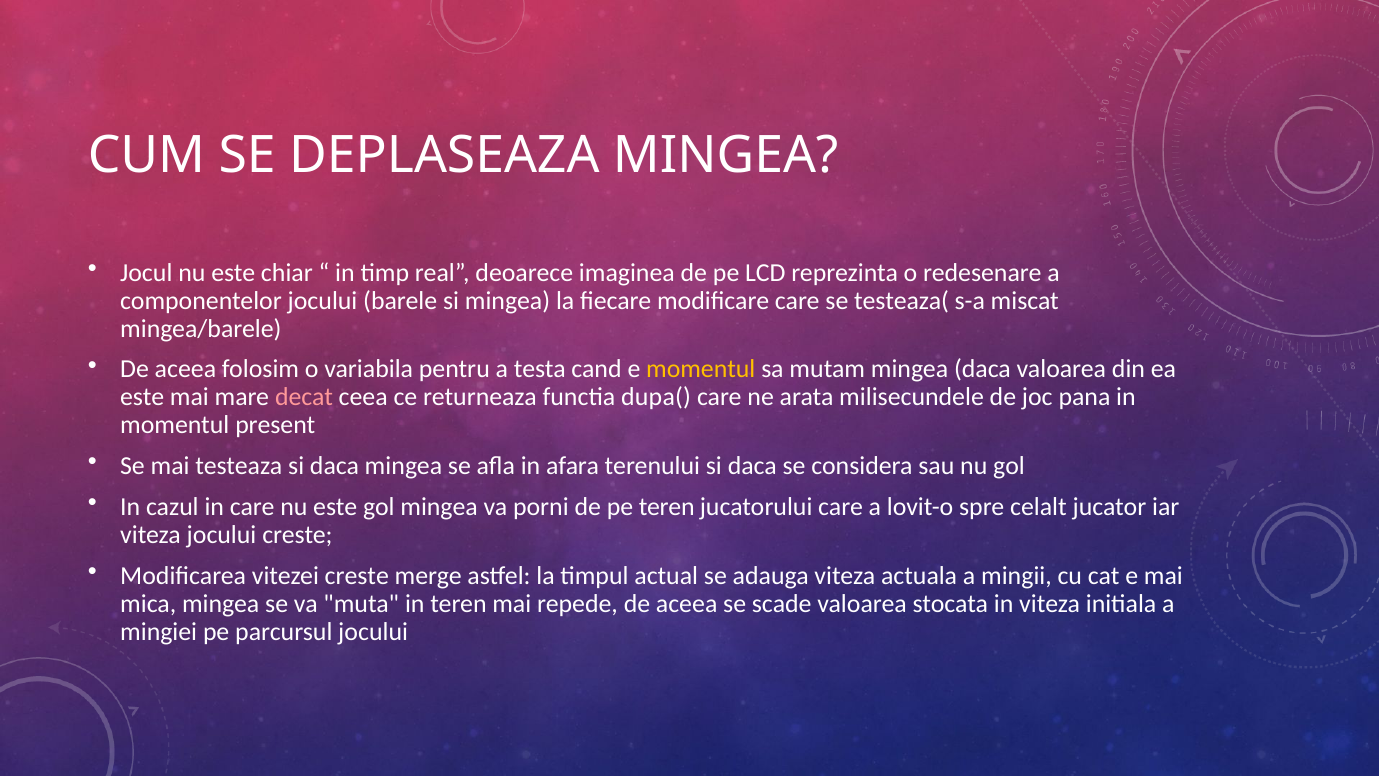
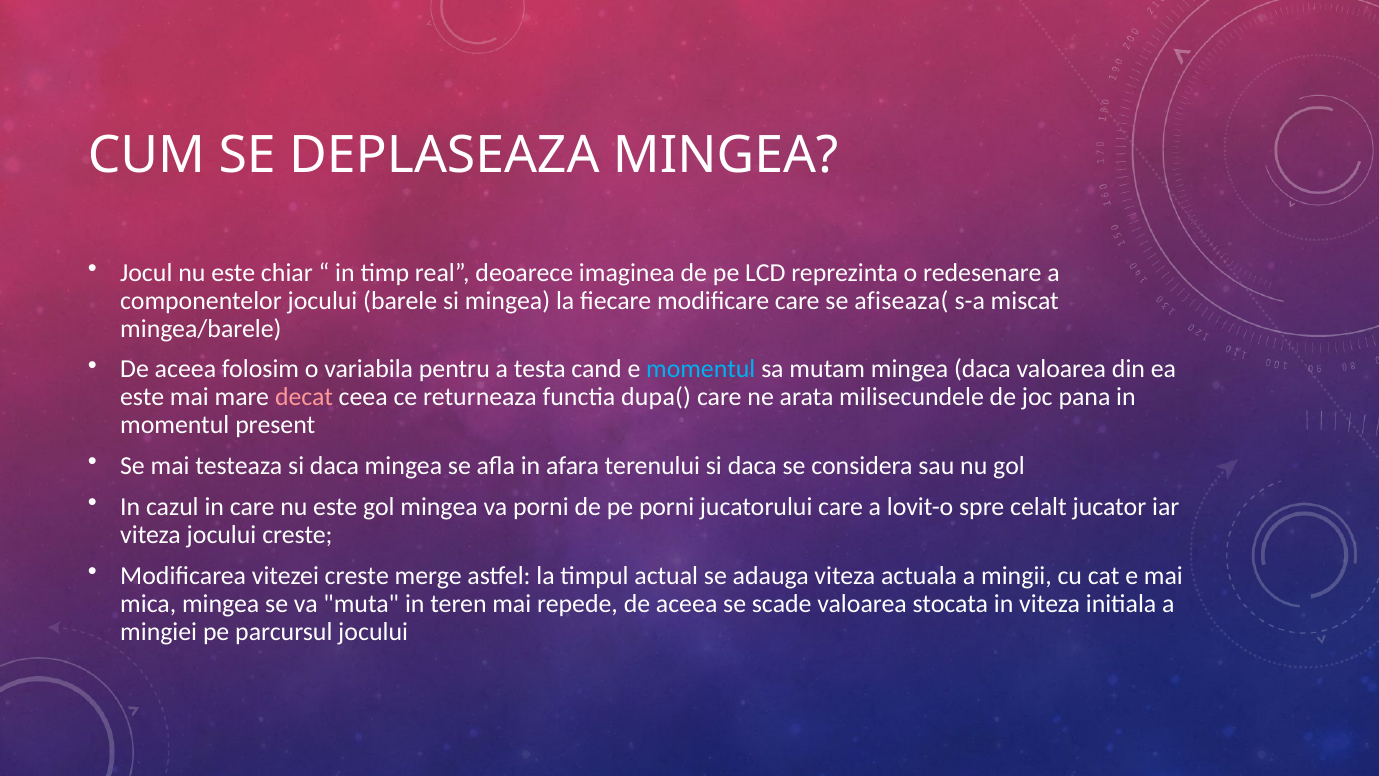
testeaza(: testeaza( -> afiseaza(
momentul at (701, 369) colour: yellow -> light blue
pe teren: teren -> porni
